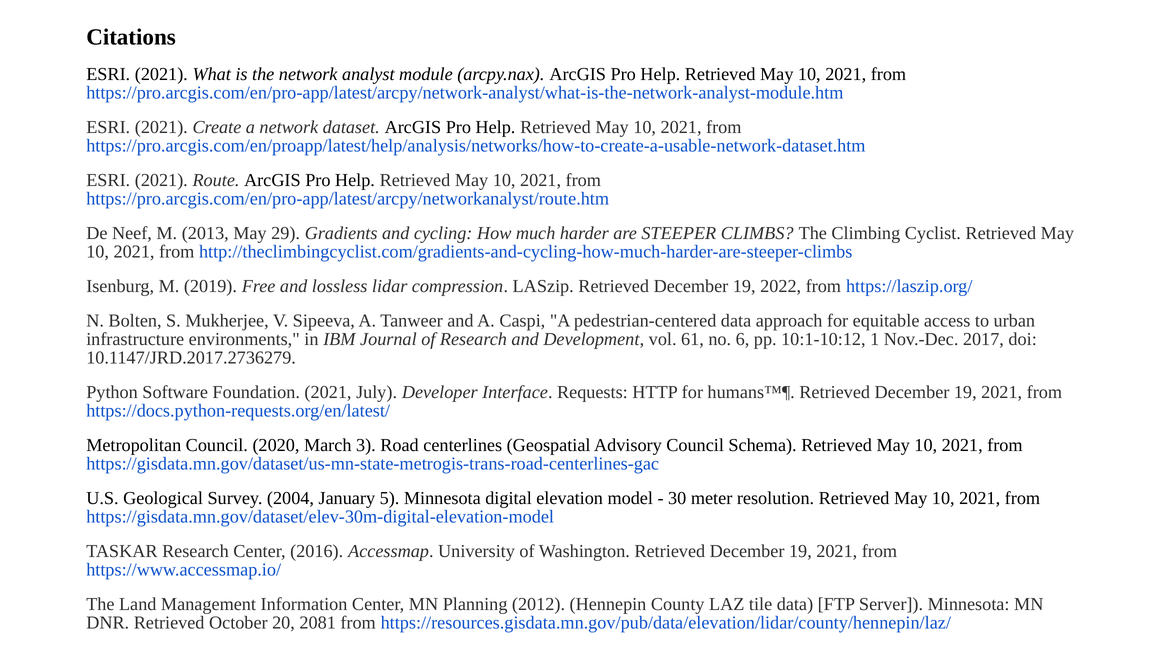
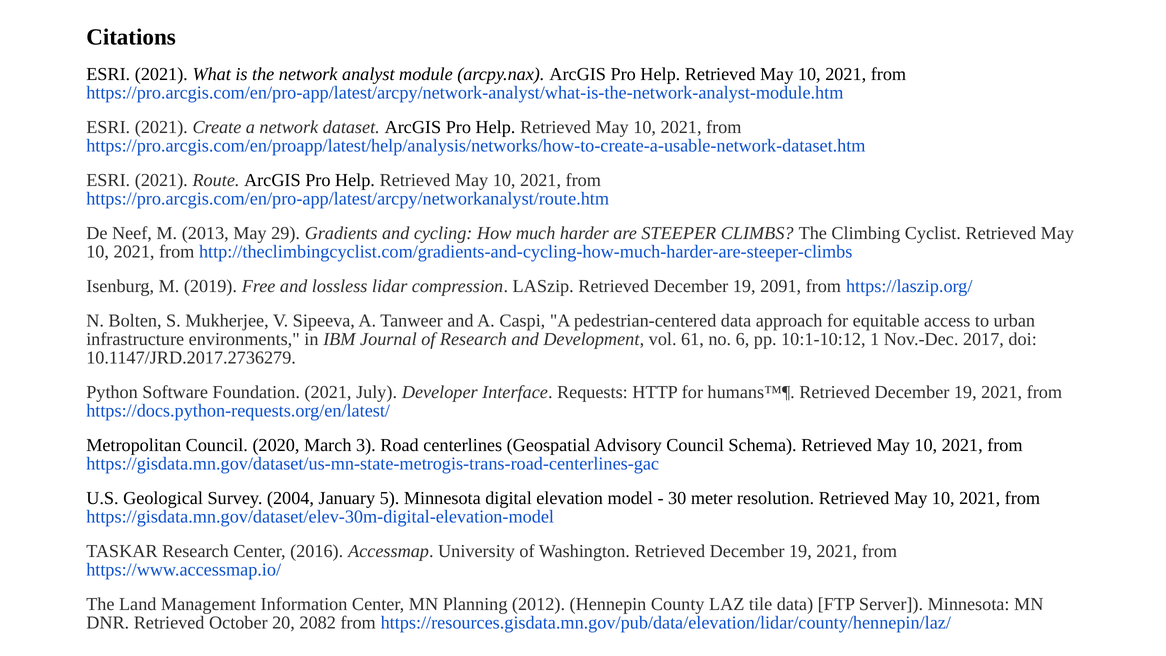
2022: 2022 -> 2091
2081: 2081 -> 2082
